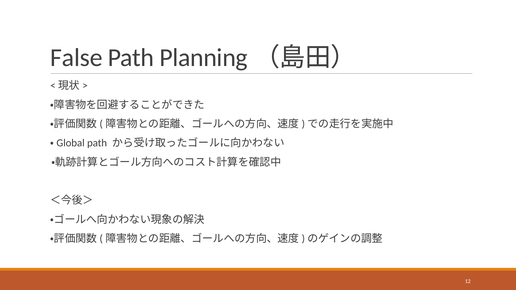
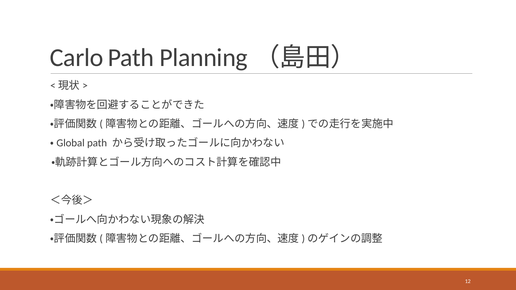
False: False -> Carlo
